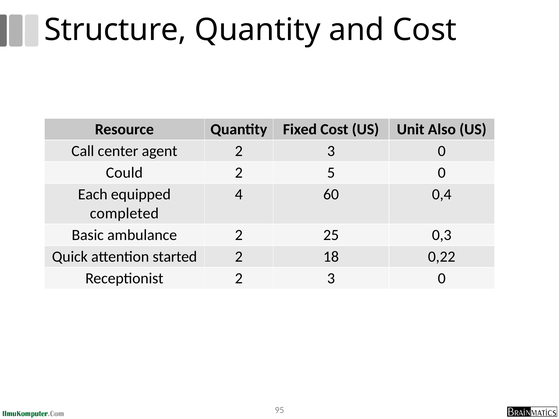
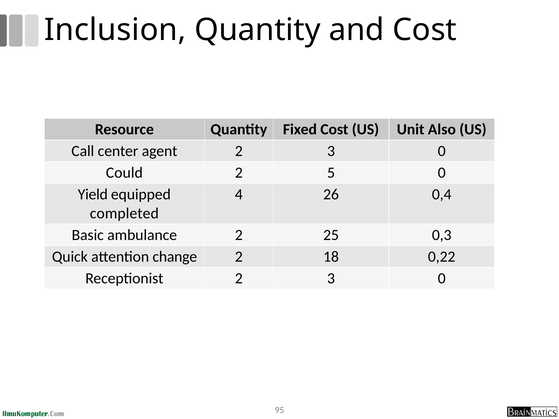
Structure: Structure -> Inclusion
Each: Each -> Yield
60: 60 -> 26
started: started -> change
